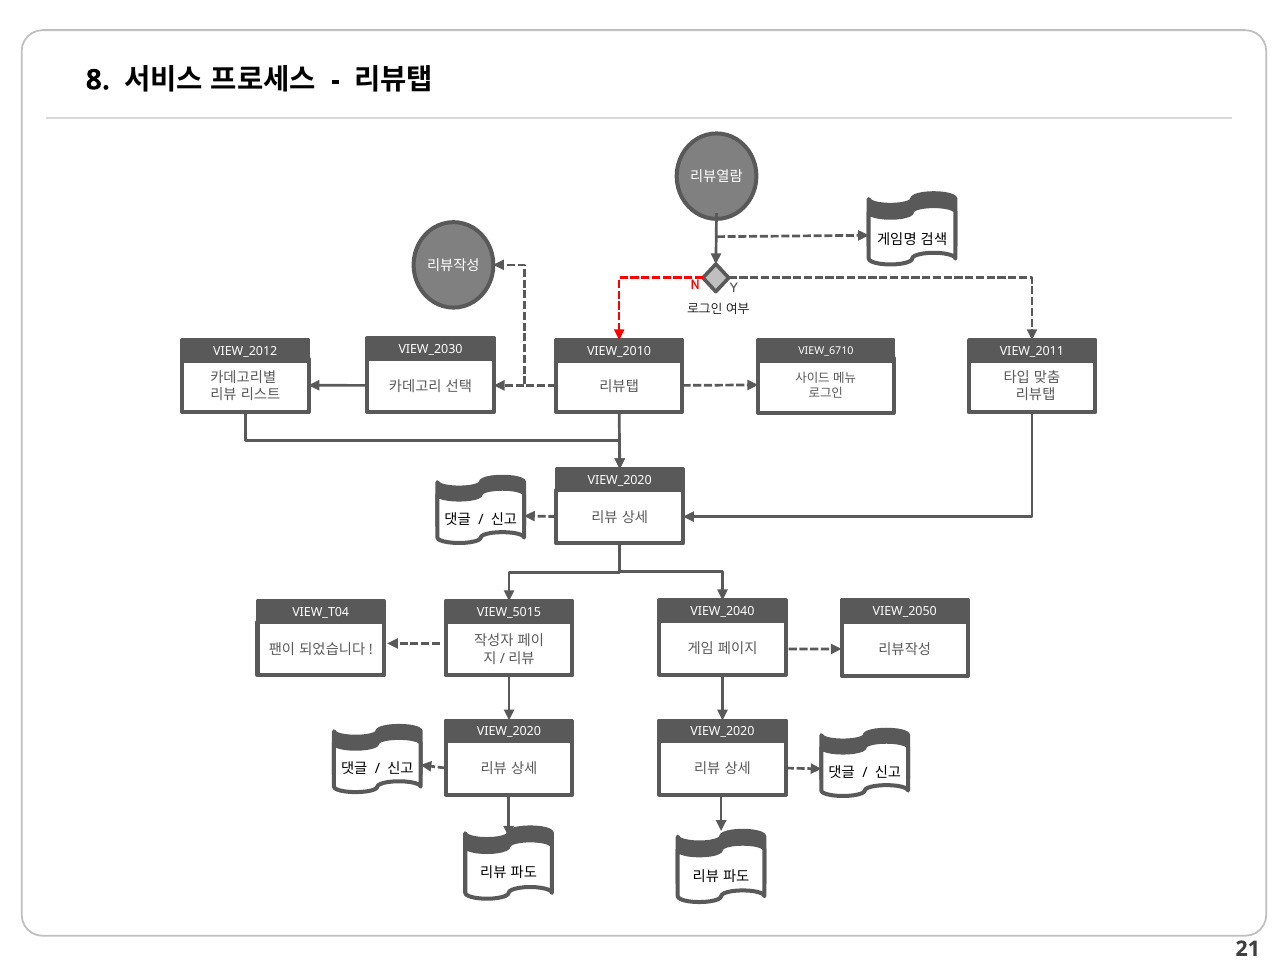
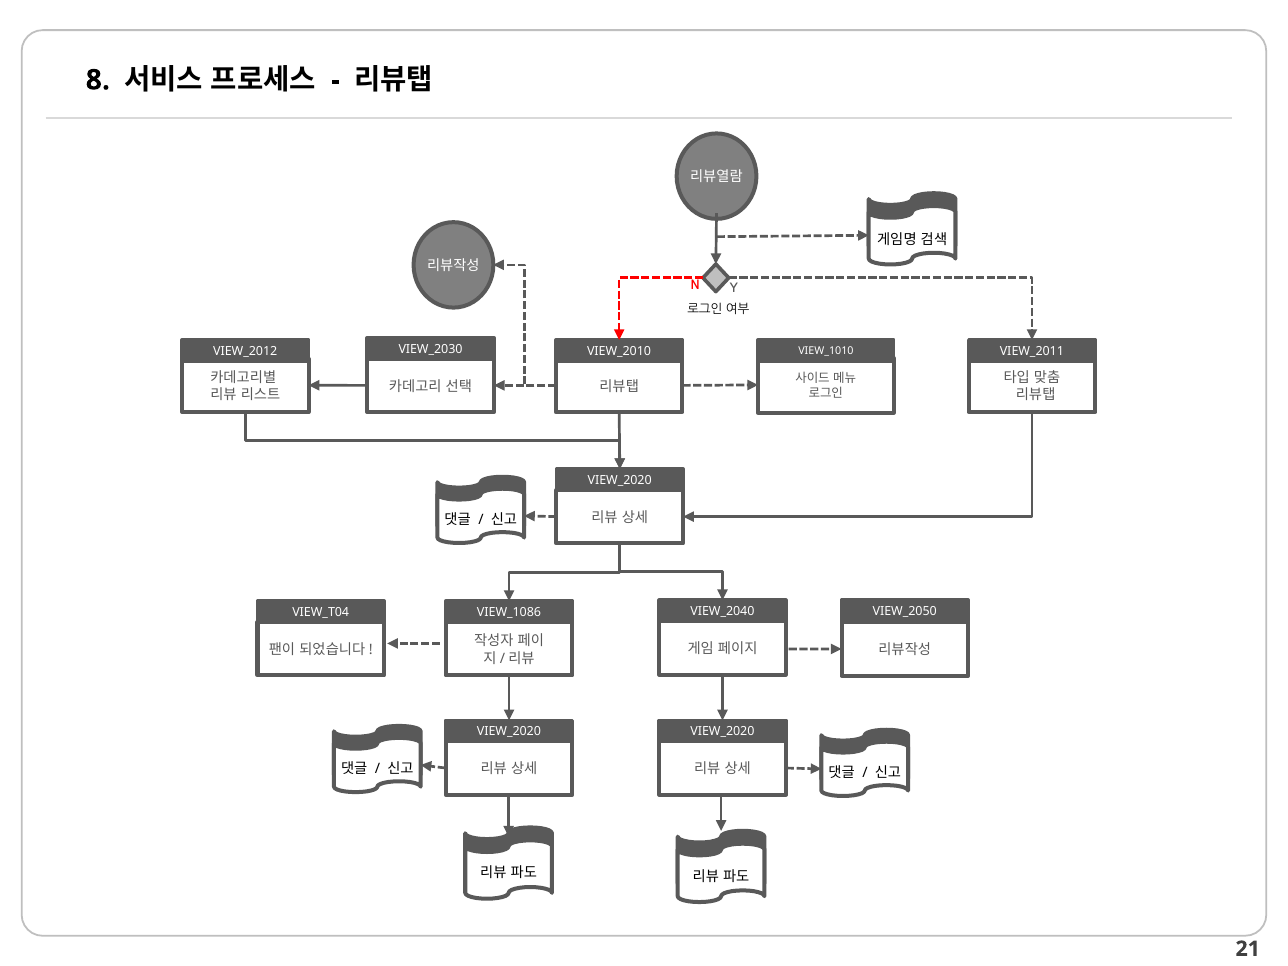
VIEW_6710: VIEW_6710 -> VIEW_1010
VIEW_5015: VIEW_5015 -> VIEW_1086
